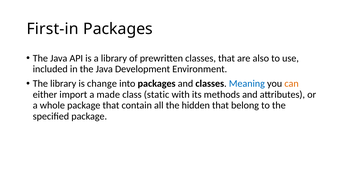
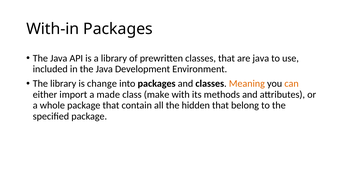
First-in: First-in -> With-in
are also: also -> java
Meaning colour: blue -> orange
static: static -> make
